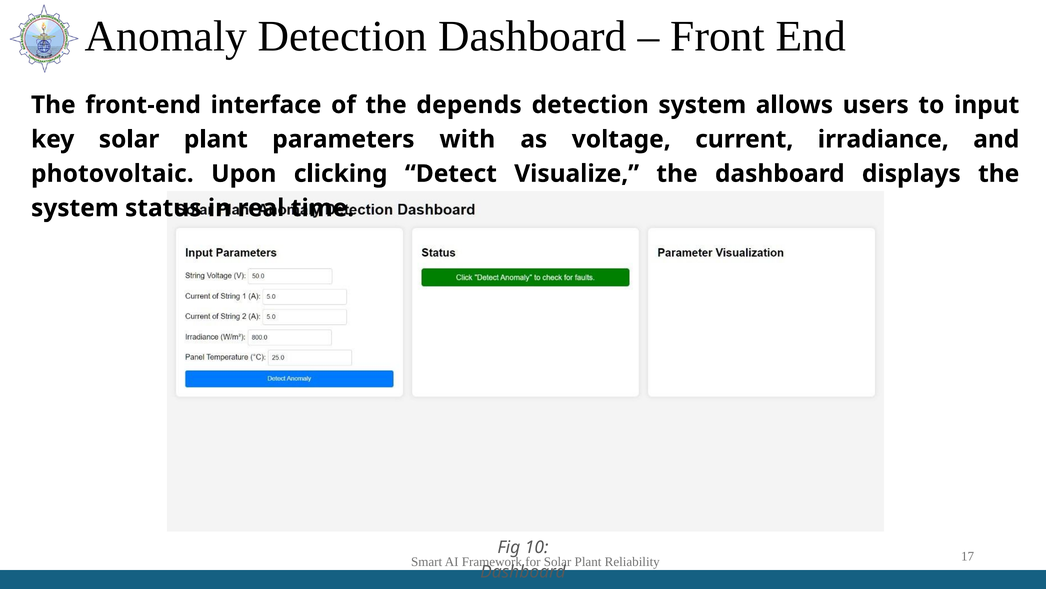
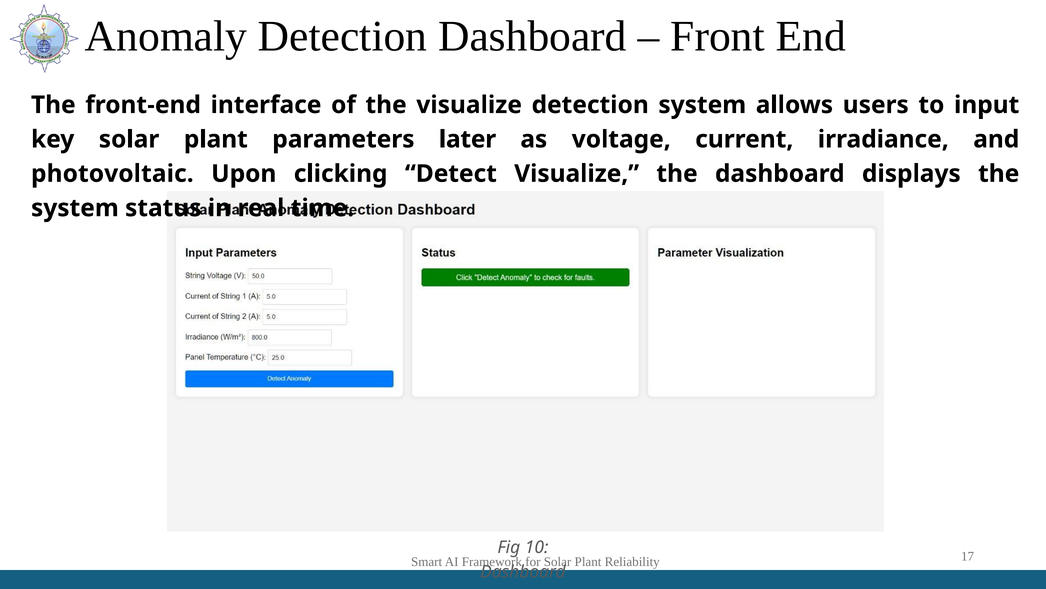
the depends: depends -> visualize
with: with -> later
